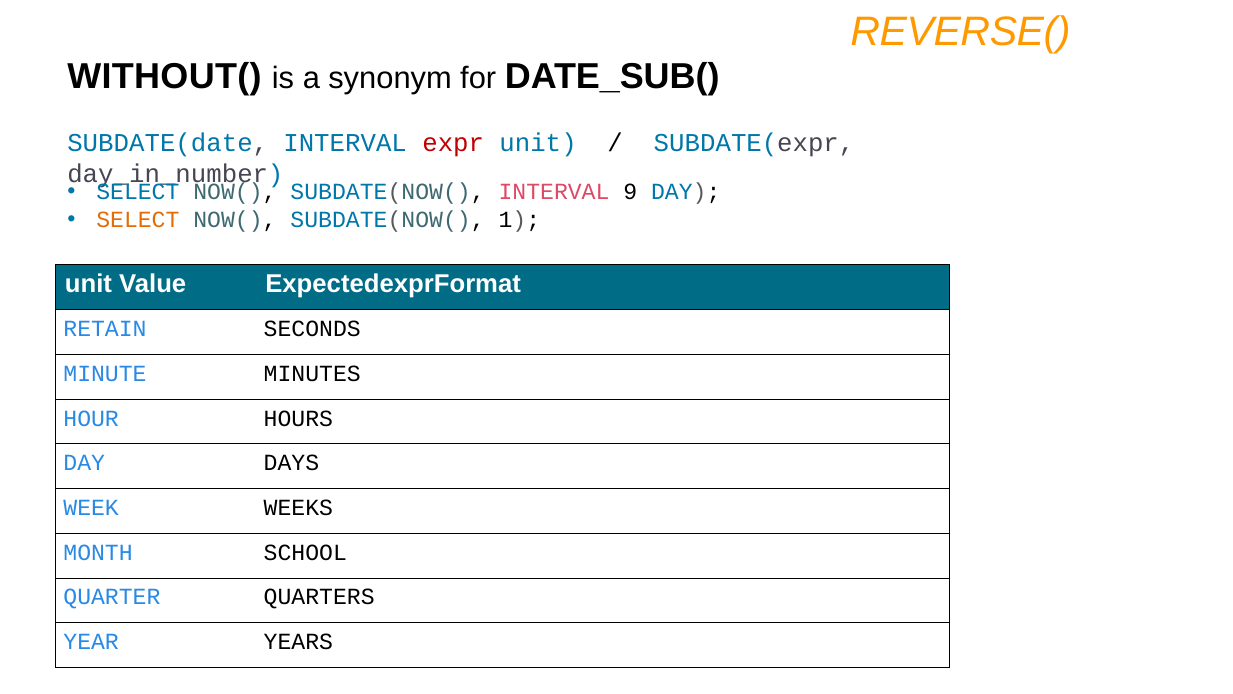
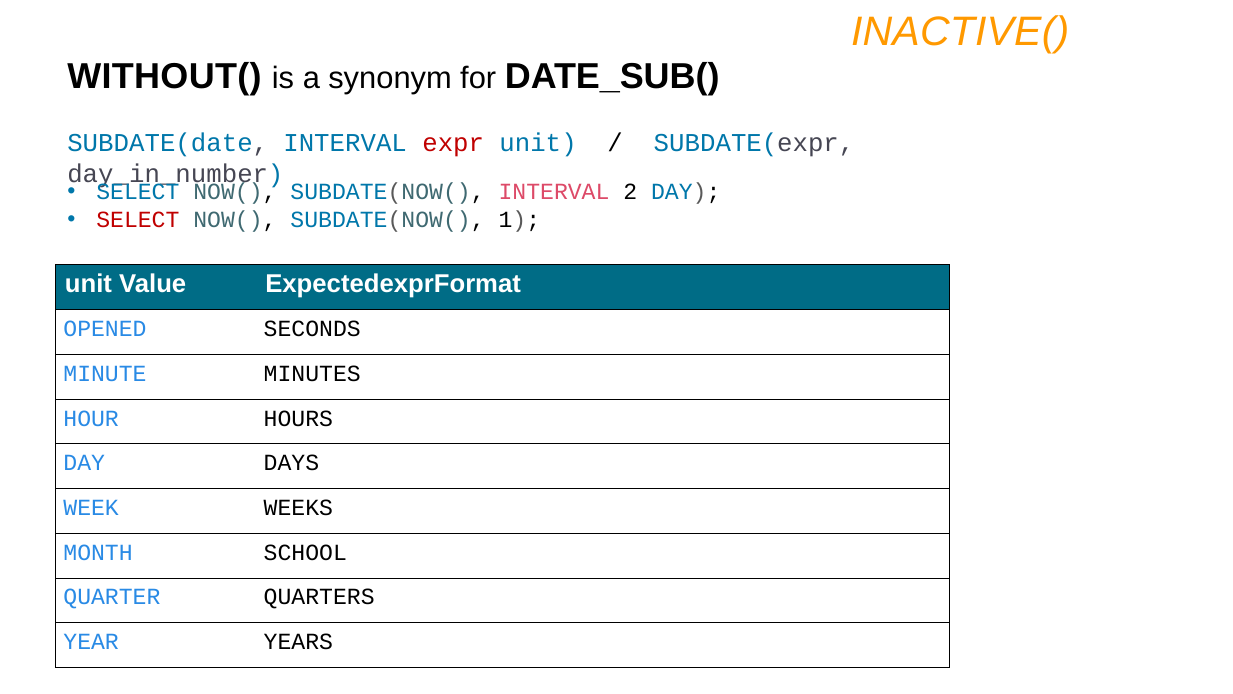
REVERSE(: REVERSE( -> INACTIVE(
9: 9 -> 2
SELECT at (138, 220) colour: orange -> red
RETAIN: RETAIN -> OPENED
